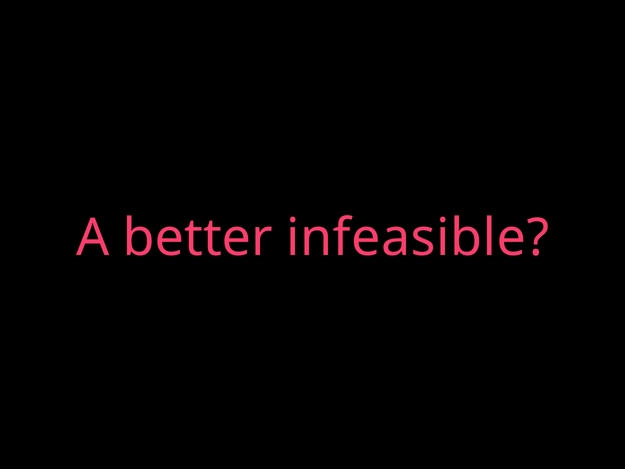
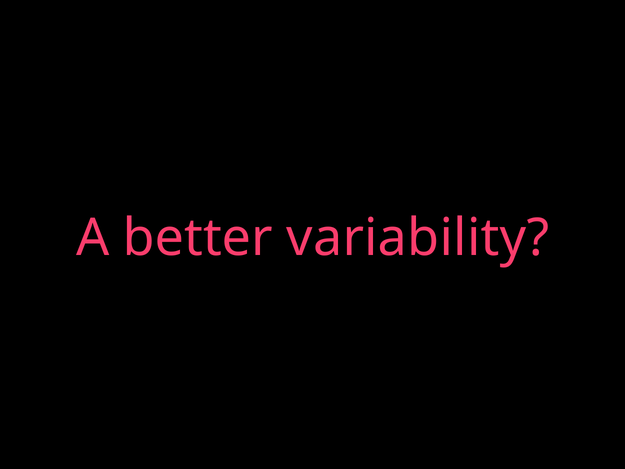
infeasible: infeasible -> variability
